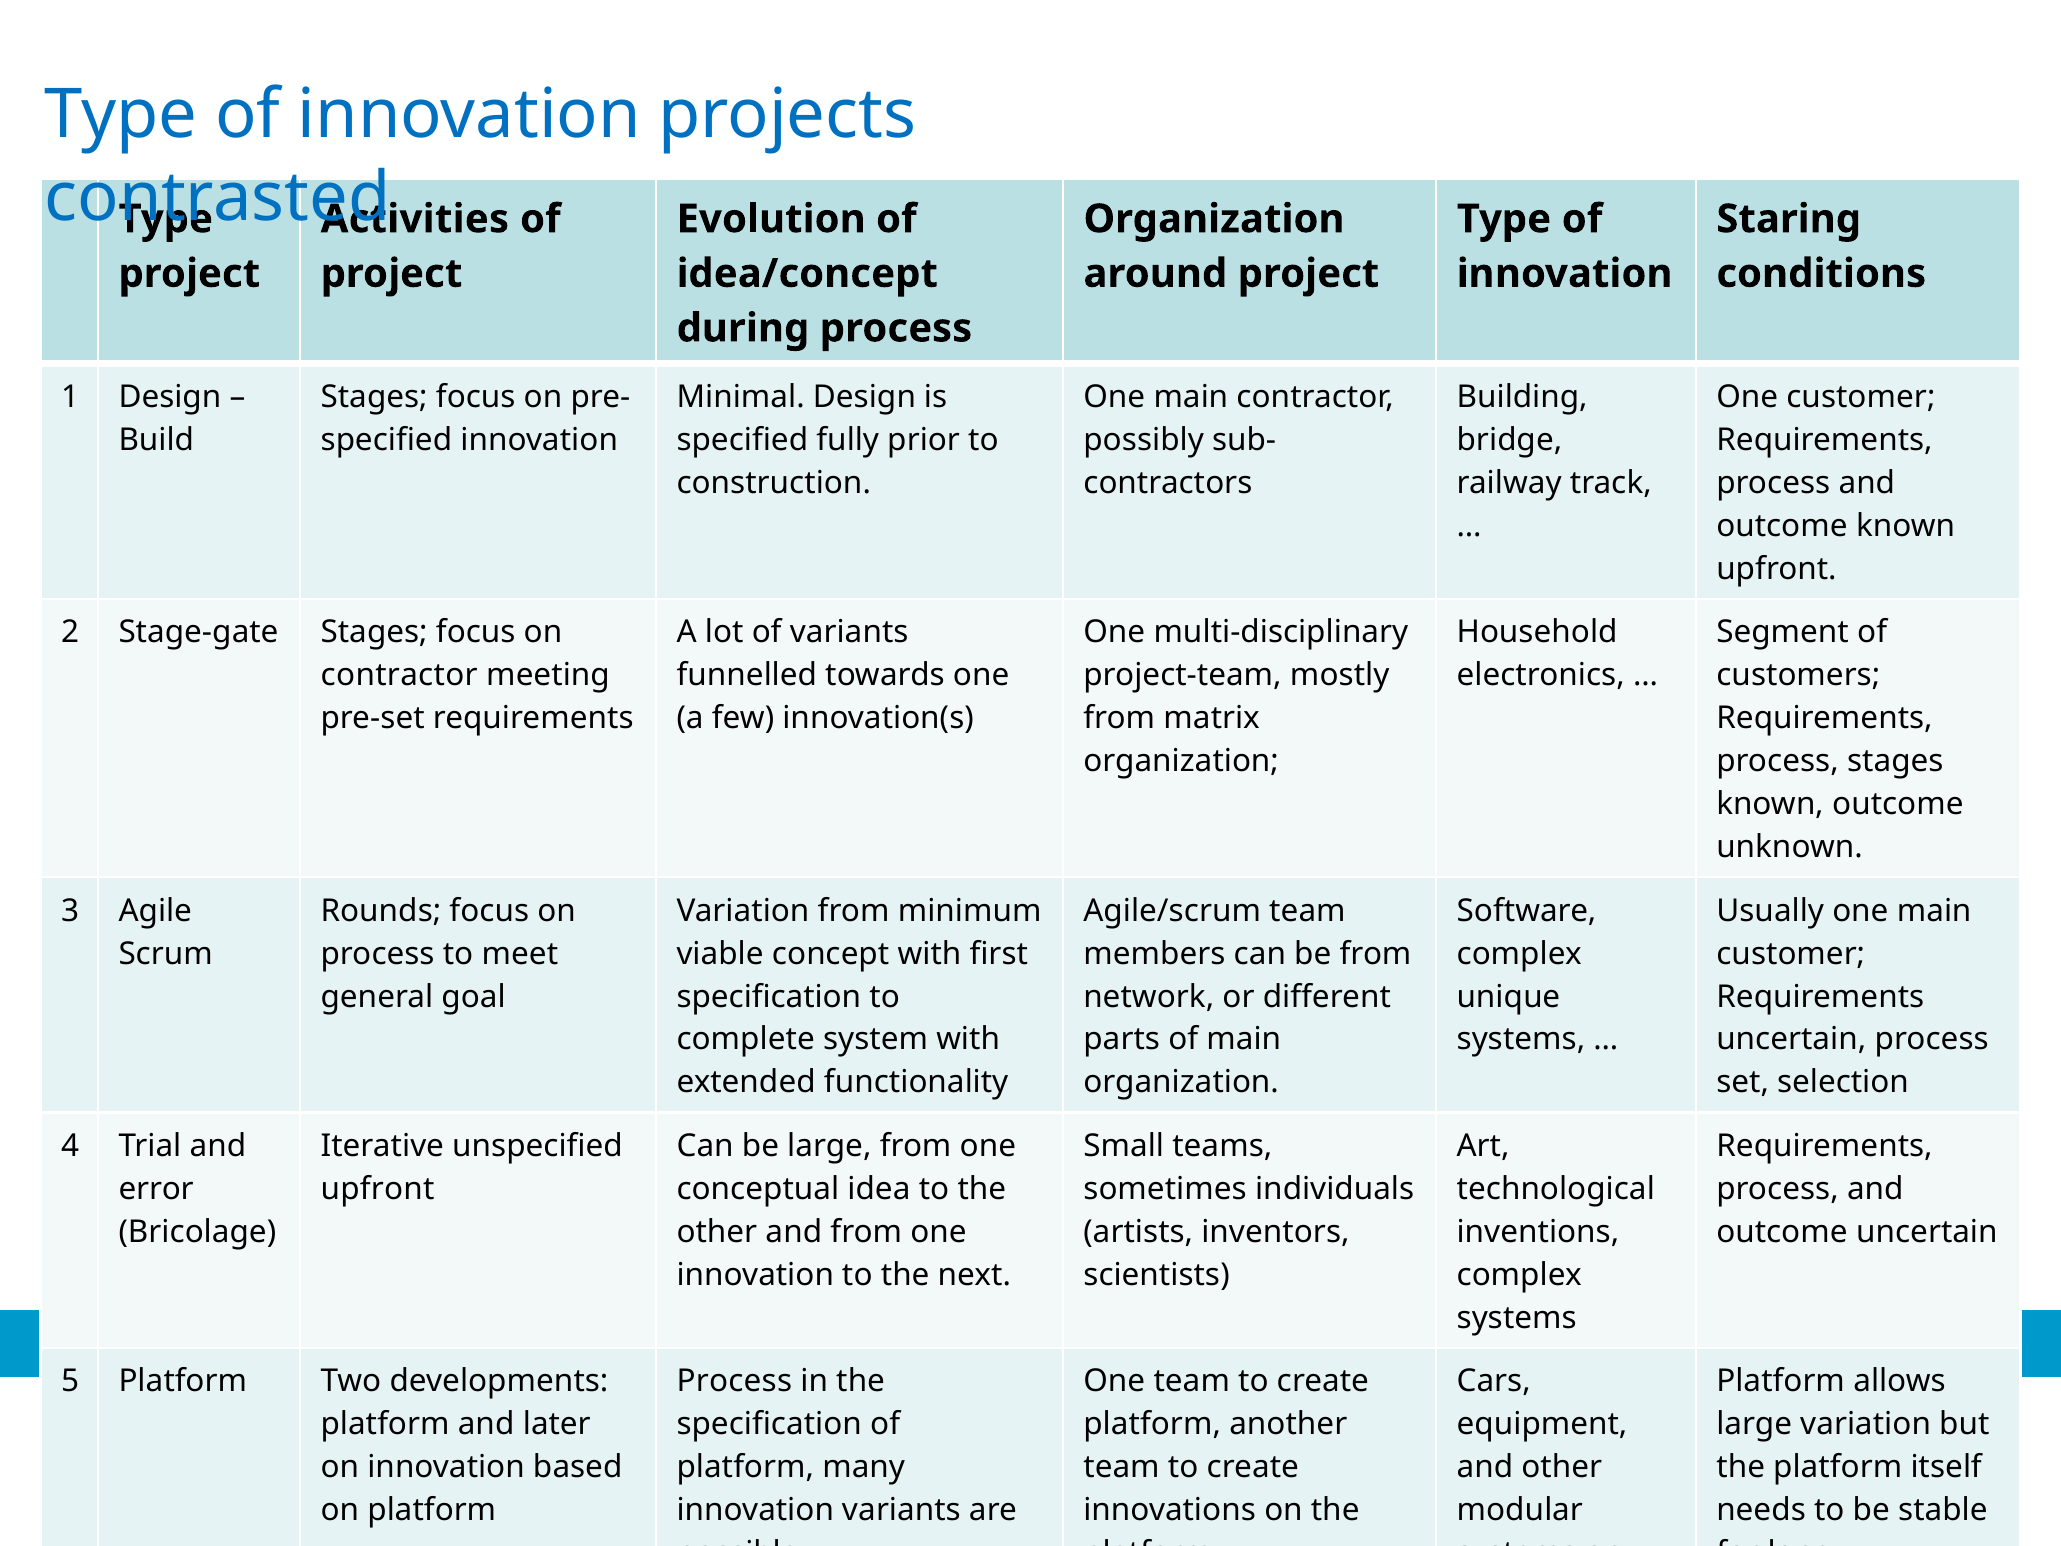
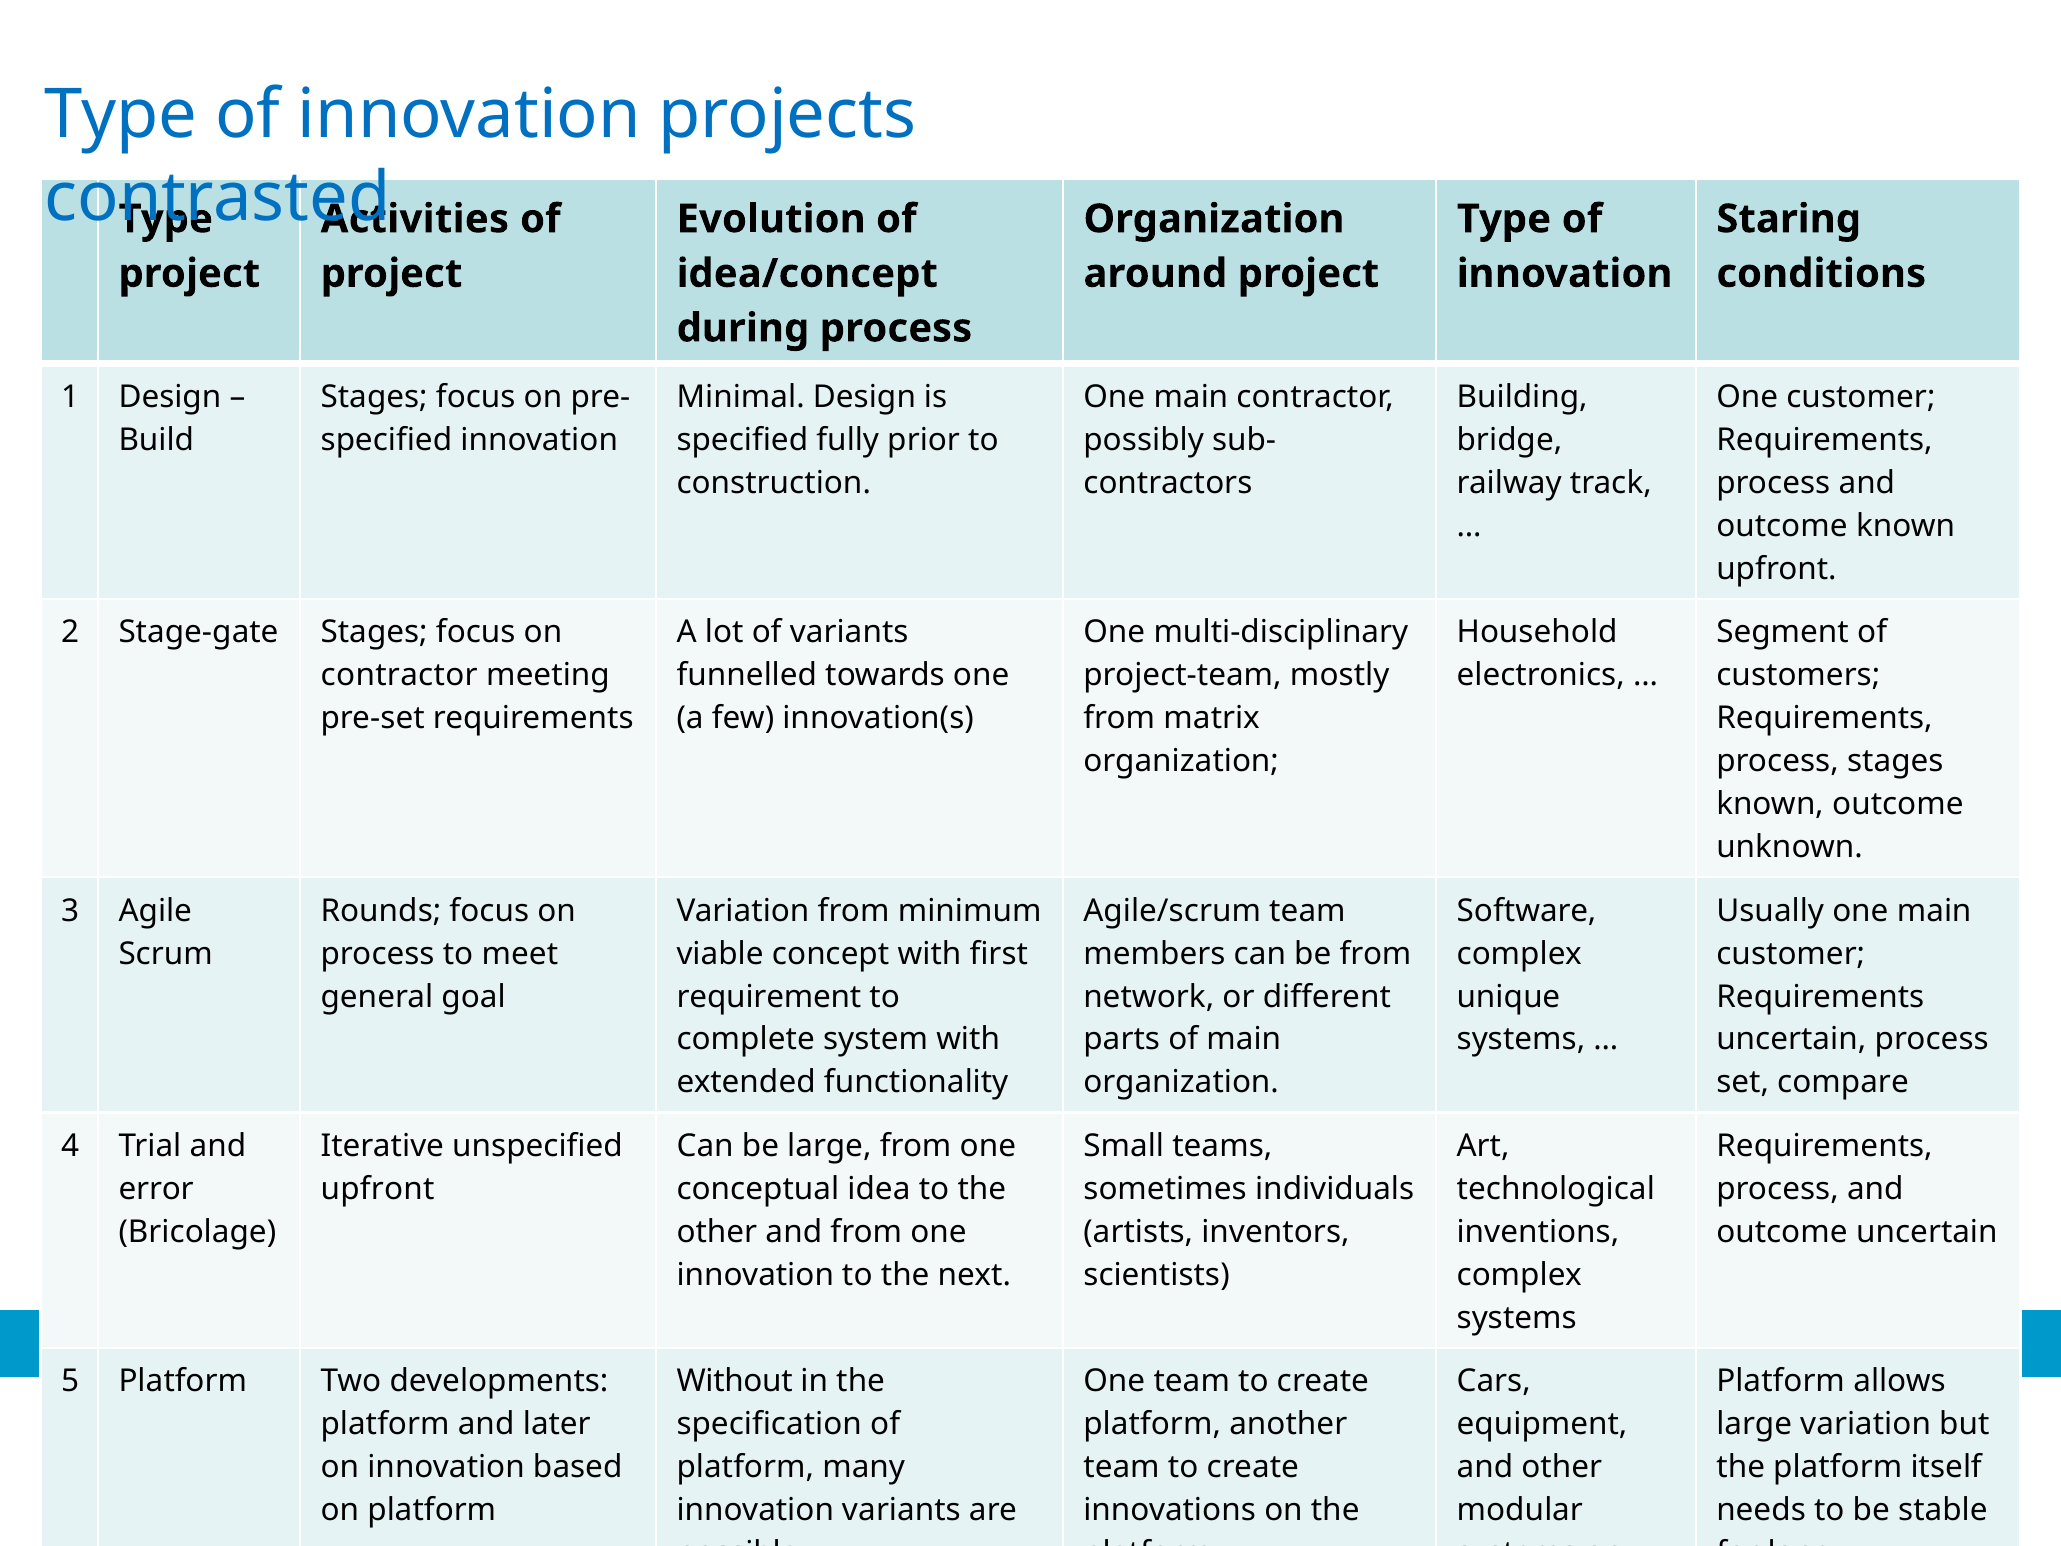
specification at (769, 996): specification -> requirement
selection: selection -> compare
Process at (734, 1381): Process -> Without
